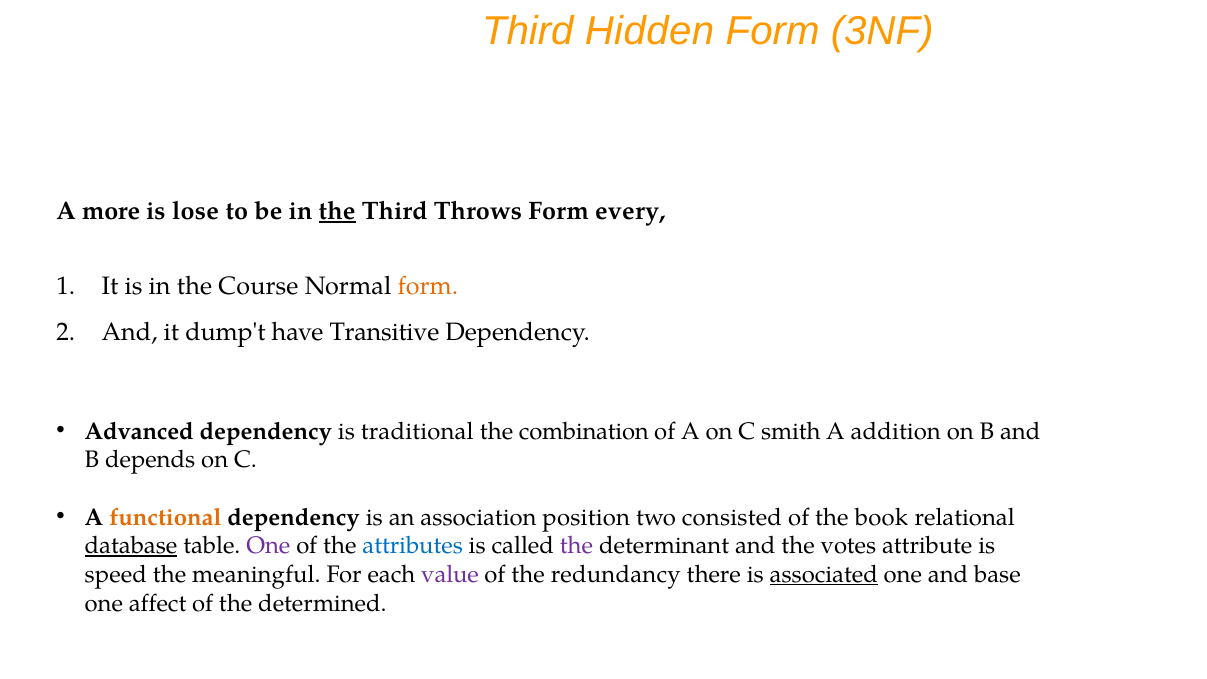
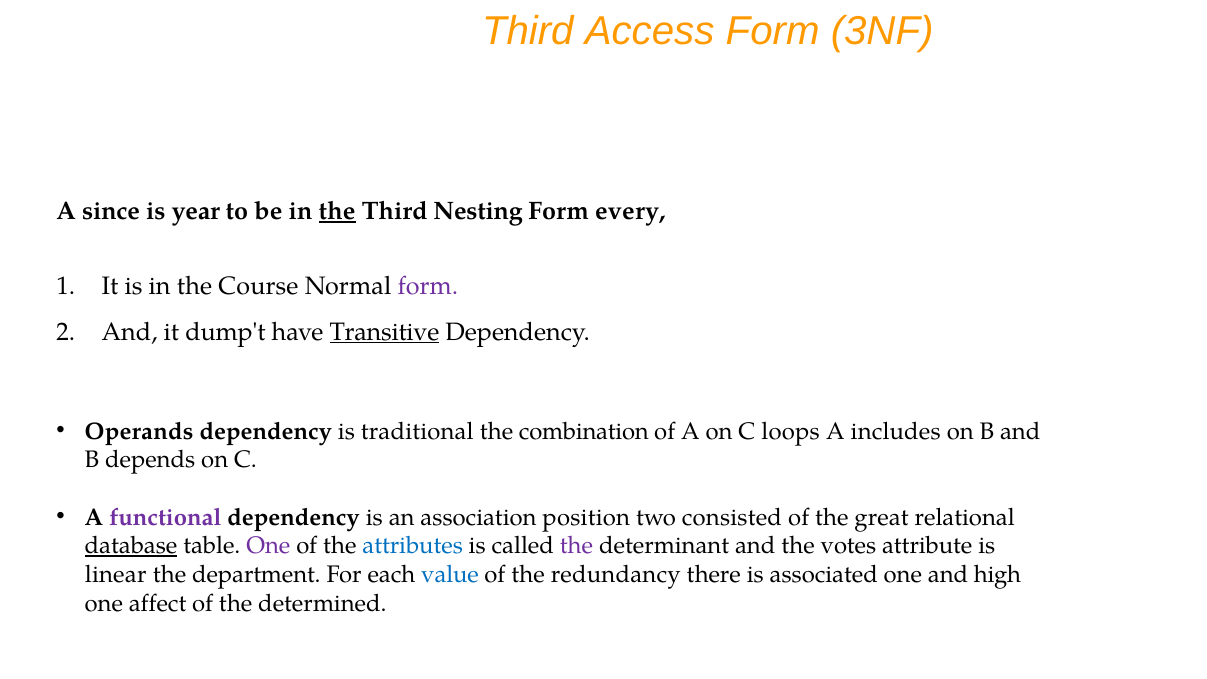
Hidden: Hidden -> Access
more: more -> since
lose: lose -> year
Throws: Throws -> Nesting
form at (428, 287) colour: orange -> purple
Transitive underline: none -> present
Advanced: Advanced -> Operands
smith: smith -> loops
addition: addition -> includes
functional colour: orange -> purple
book: book -> great
speed: speed -> linear
meaningful: meaningful -> department
value colour: purple -> blue
associated underline: present -> none
base: base -> high
